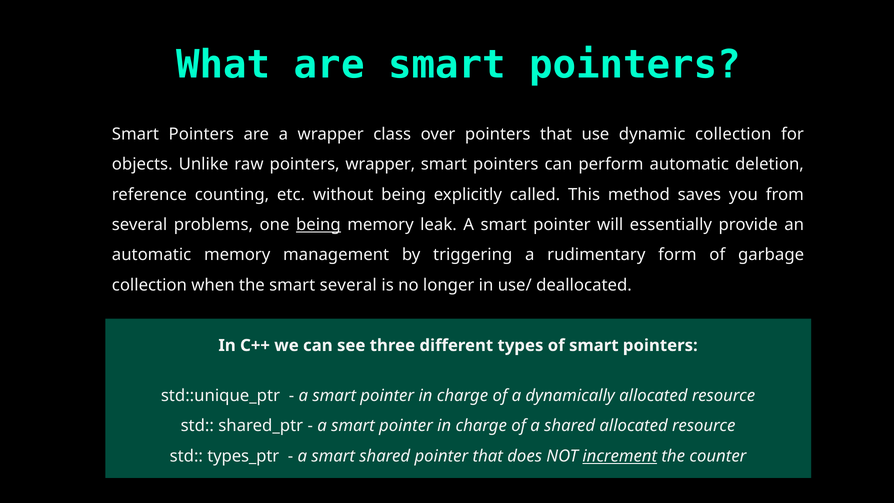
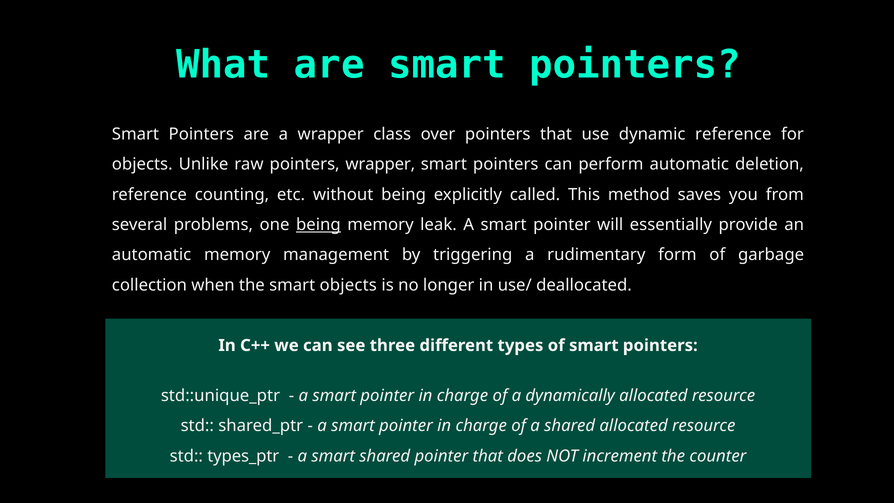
dynamic collection: collection -> reference
smart several: several -> objects
increment underline: present -> none
